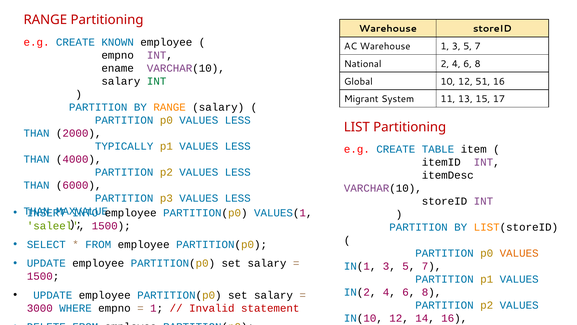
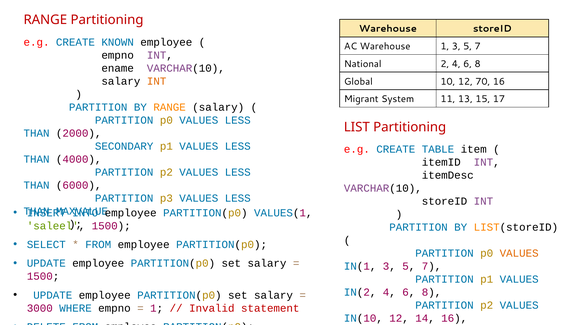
INT at (157, 81) colour: green -> orange
51: 51 -> 70
TYPICALLY: TYPICALLY -> SECONDARY
